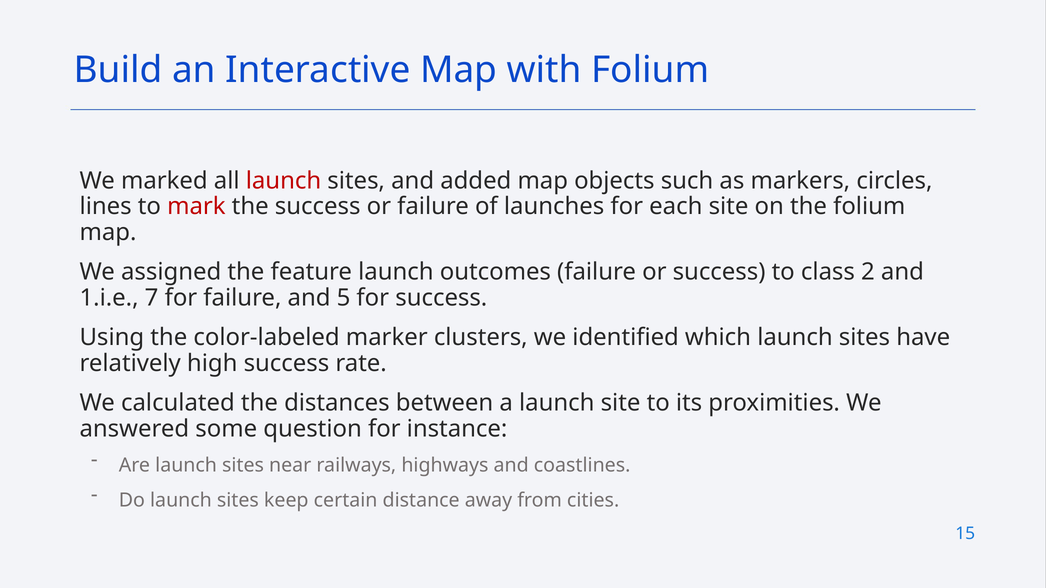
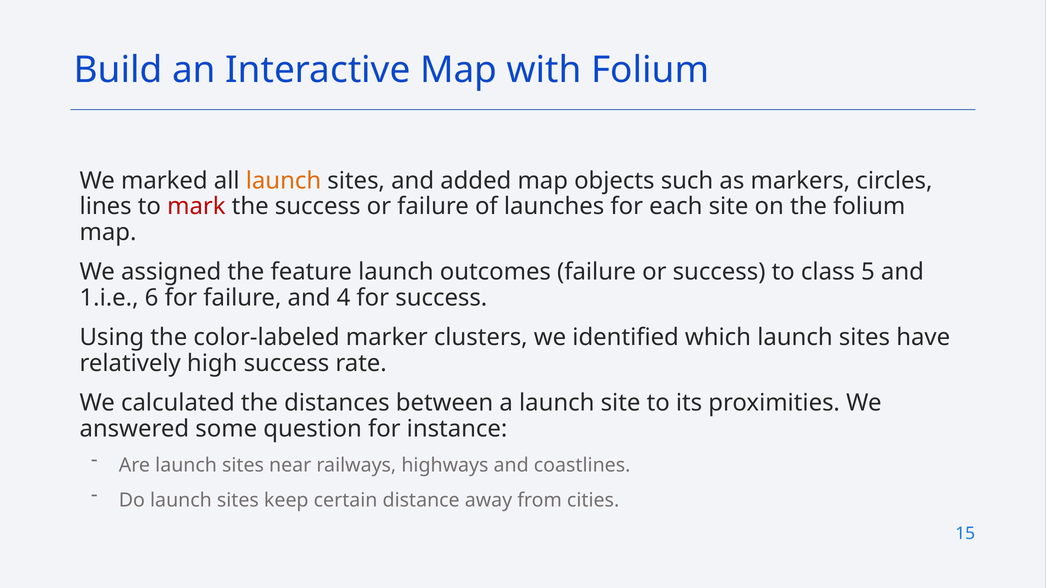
launch at (284, 181) colour: red -> orange
2: 2 -> 5
7: 7 -> 6
5: 5 -> 4
